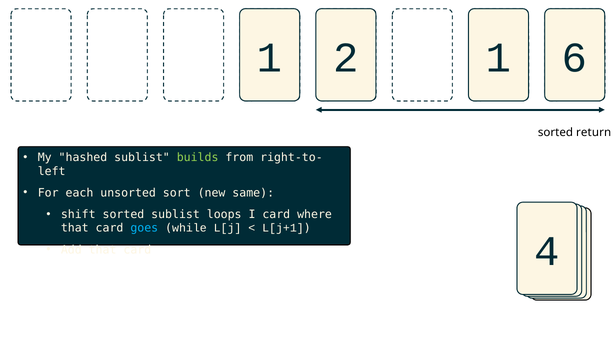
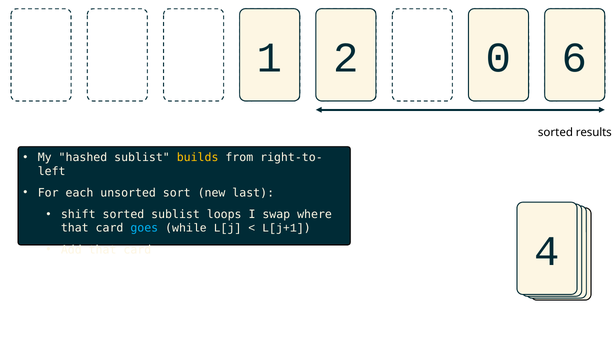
2 1: 1 -> 0
return: return -> results
builds colour: light green -> yellow
same: same -> last
I card: card -> swap
